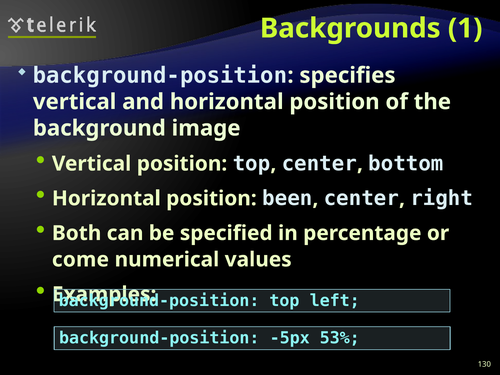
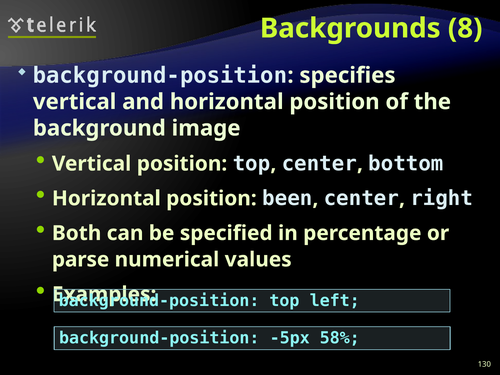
1: 1 -> 8
come: come -> parse
53%: 53% -> 58%
